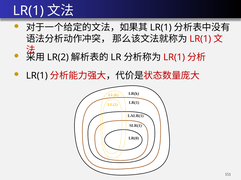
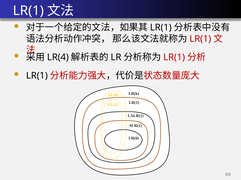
LR(2: LR(2 -> LR(4
